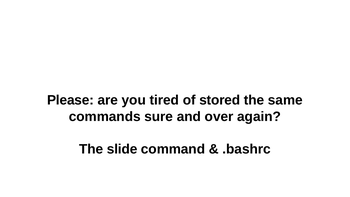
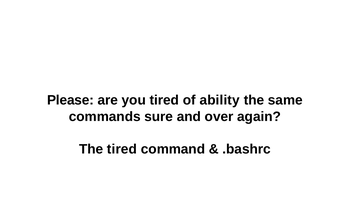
stored: stored -> ability
The slide: slide -> tired
